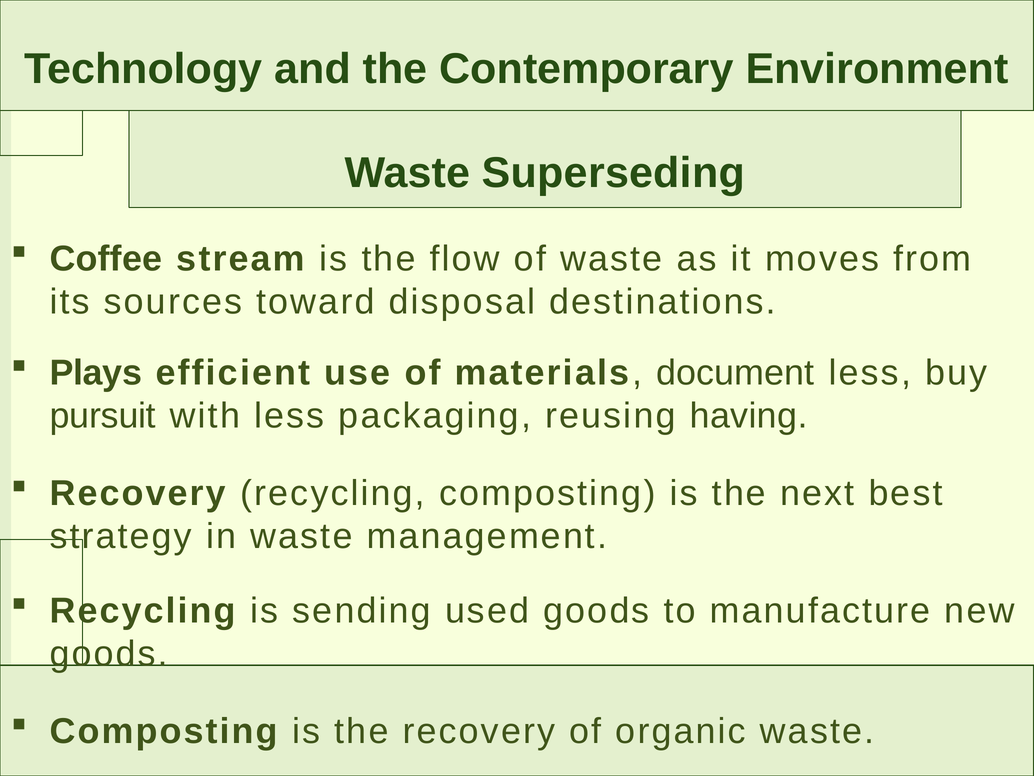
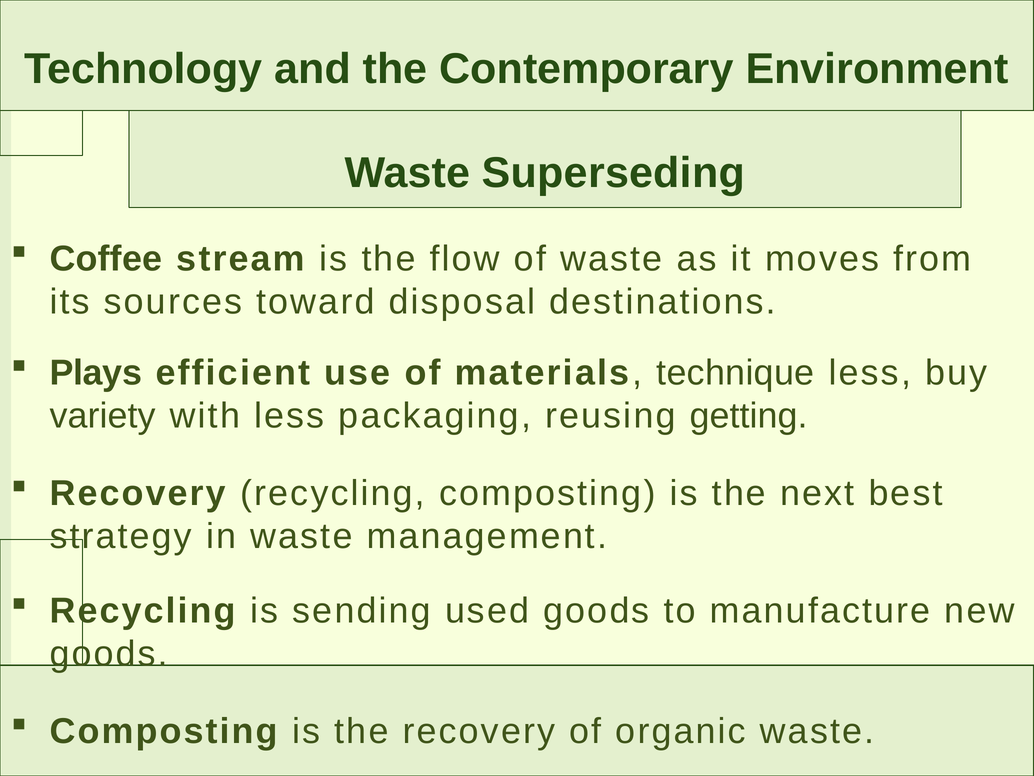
document: document -> technique
pursuit: pursuit -> variety
having: having -> getting
